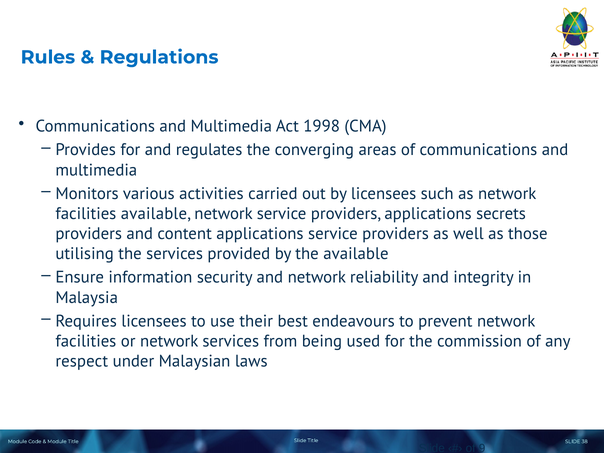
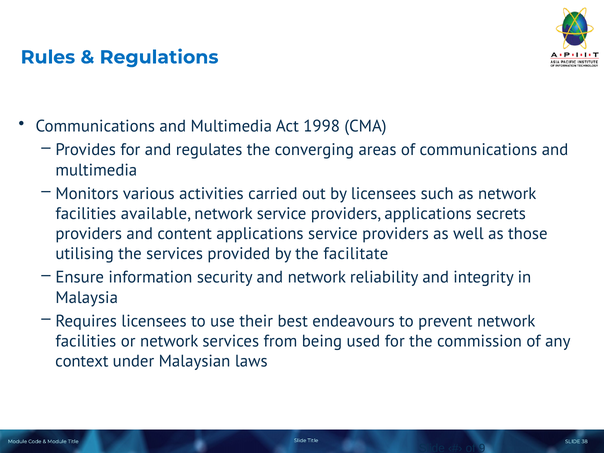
the available: available -> facilitate
respect: respect -> context
